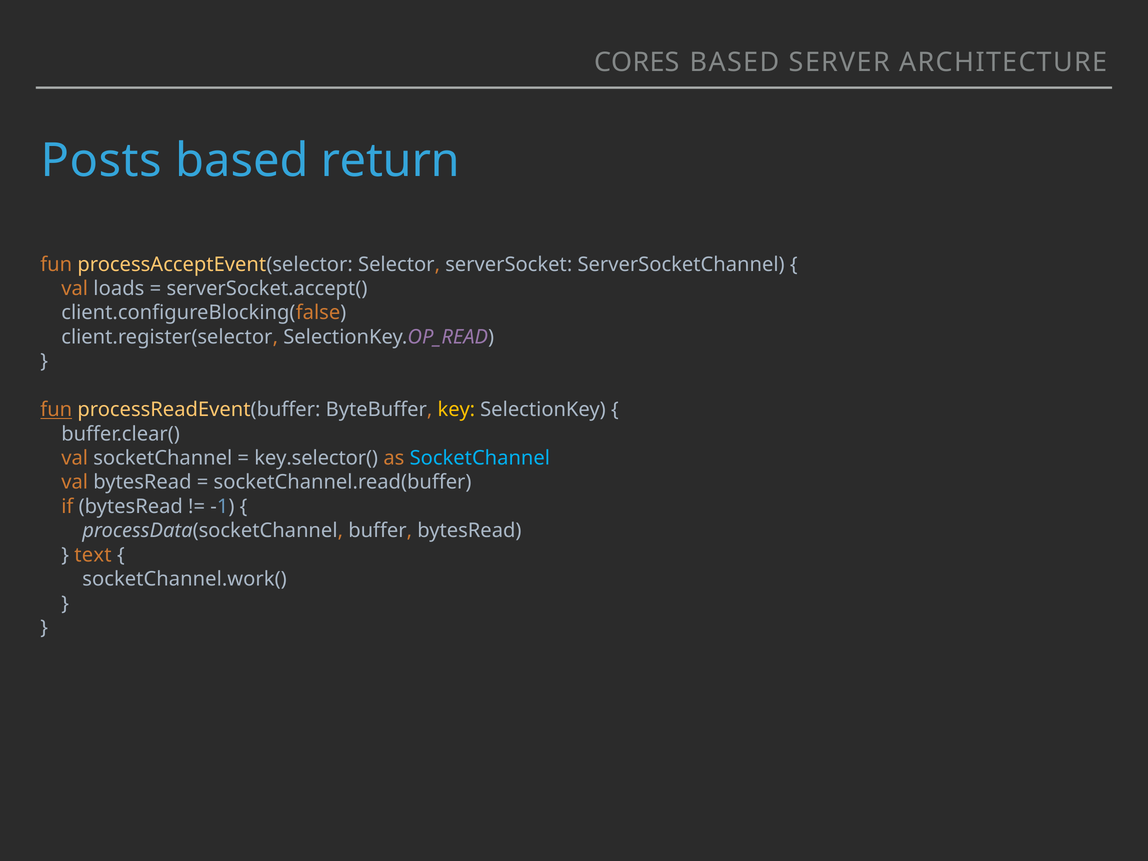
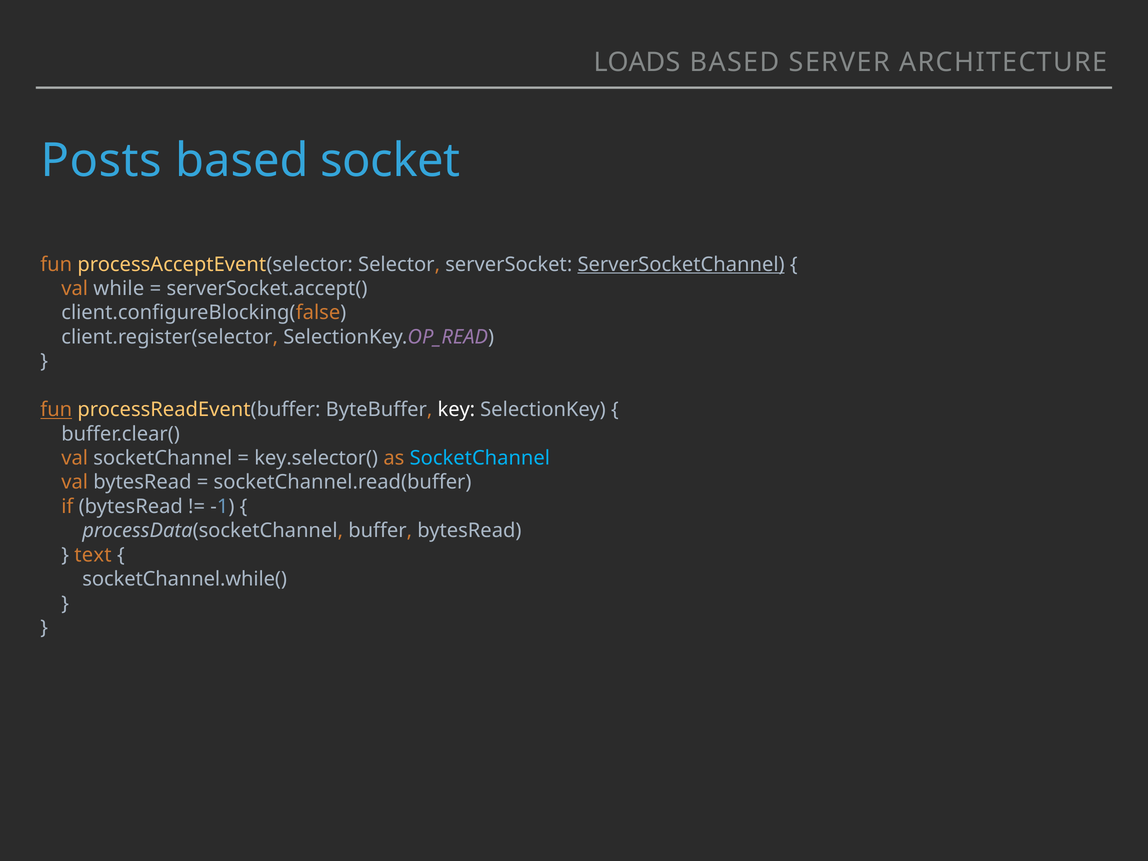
CORES: CORES -> LOADS
return: return -> socket
ServerSocketChannel underline: none -> present
loads: loads -> while
key colour: yellow -> white
socketChannel.work(: socketChannel.work( -> socketChannel.while(
